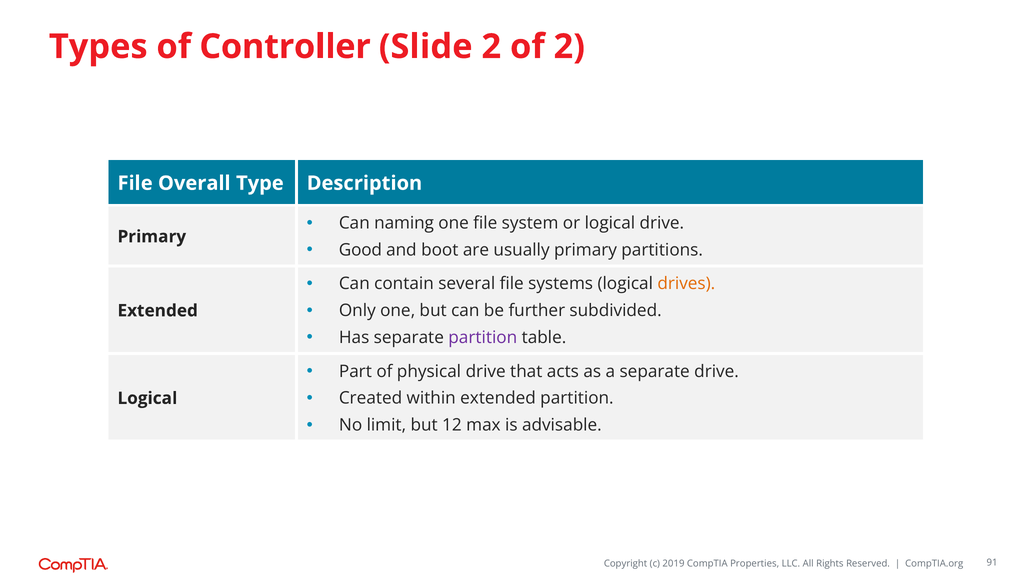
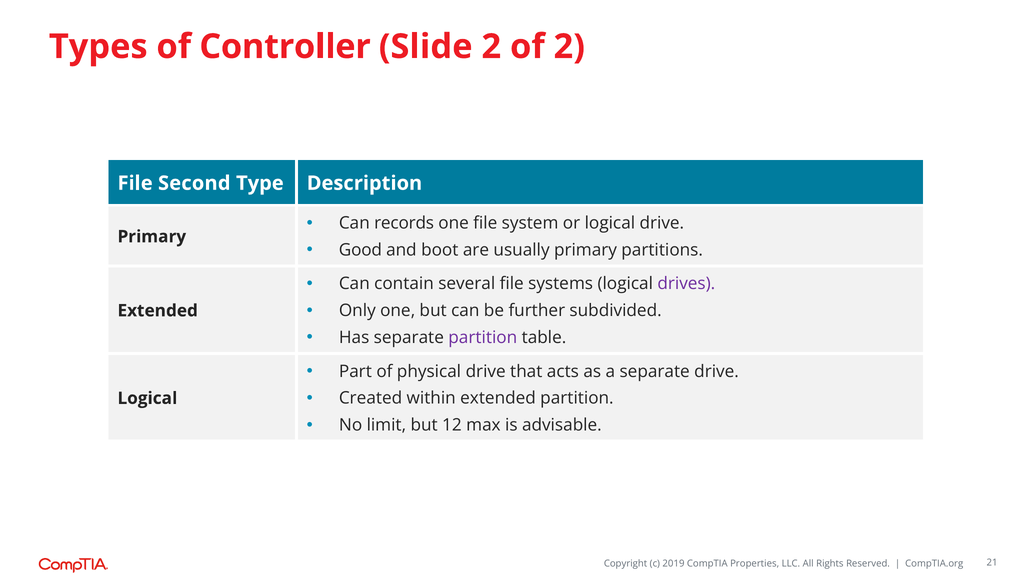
Overall: Overall -> Second
naming: naming -> records
drives colour: orange -> purple
91: 91 -> 21
